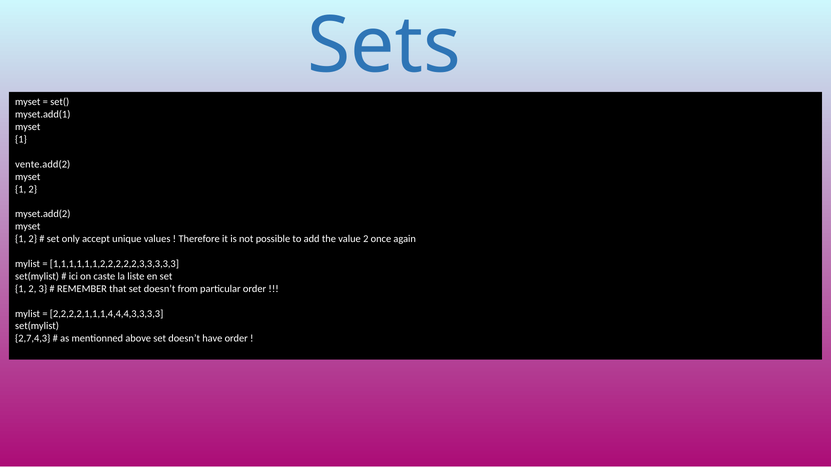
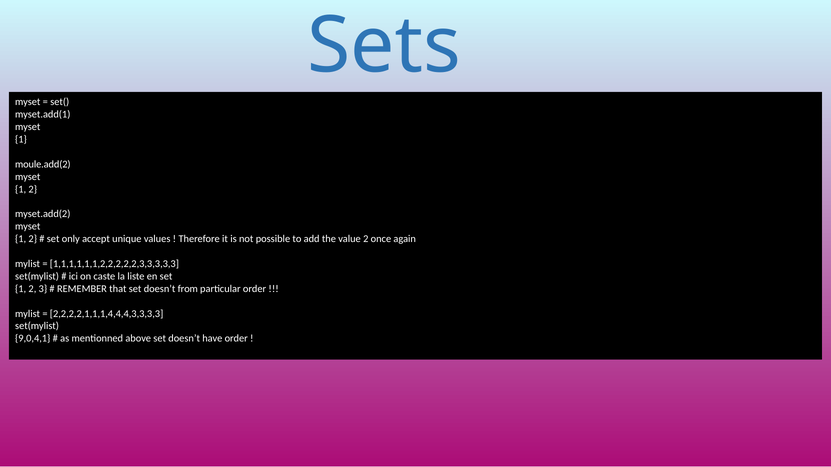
vente.add(2: vente.add(2 -> moule.add(2
2,7,4,3: 2,7,4,3 -> 9,0,4,1
